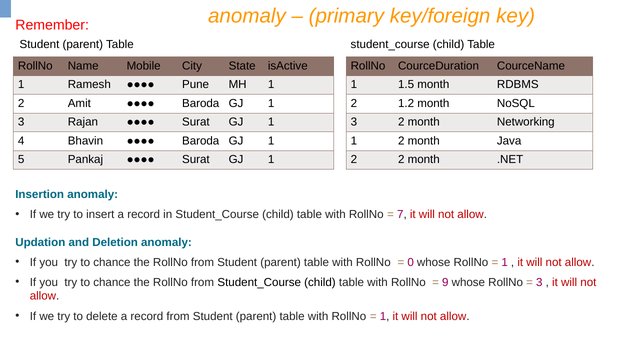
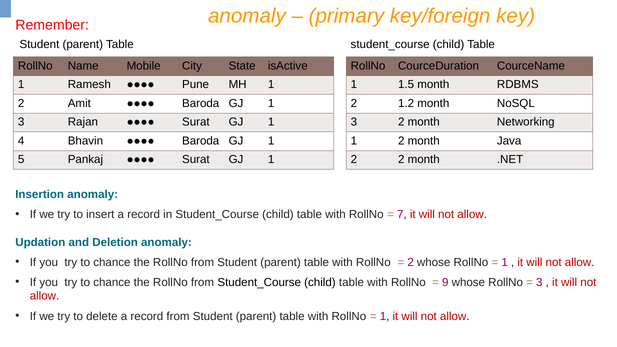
0 at (411, 262): 0 -> 2
